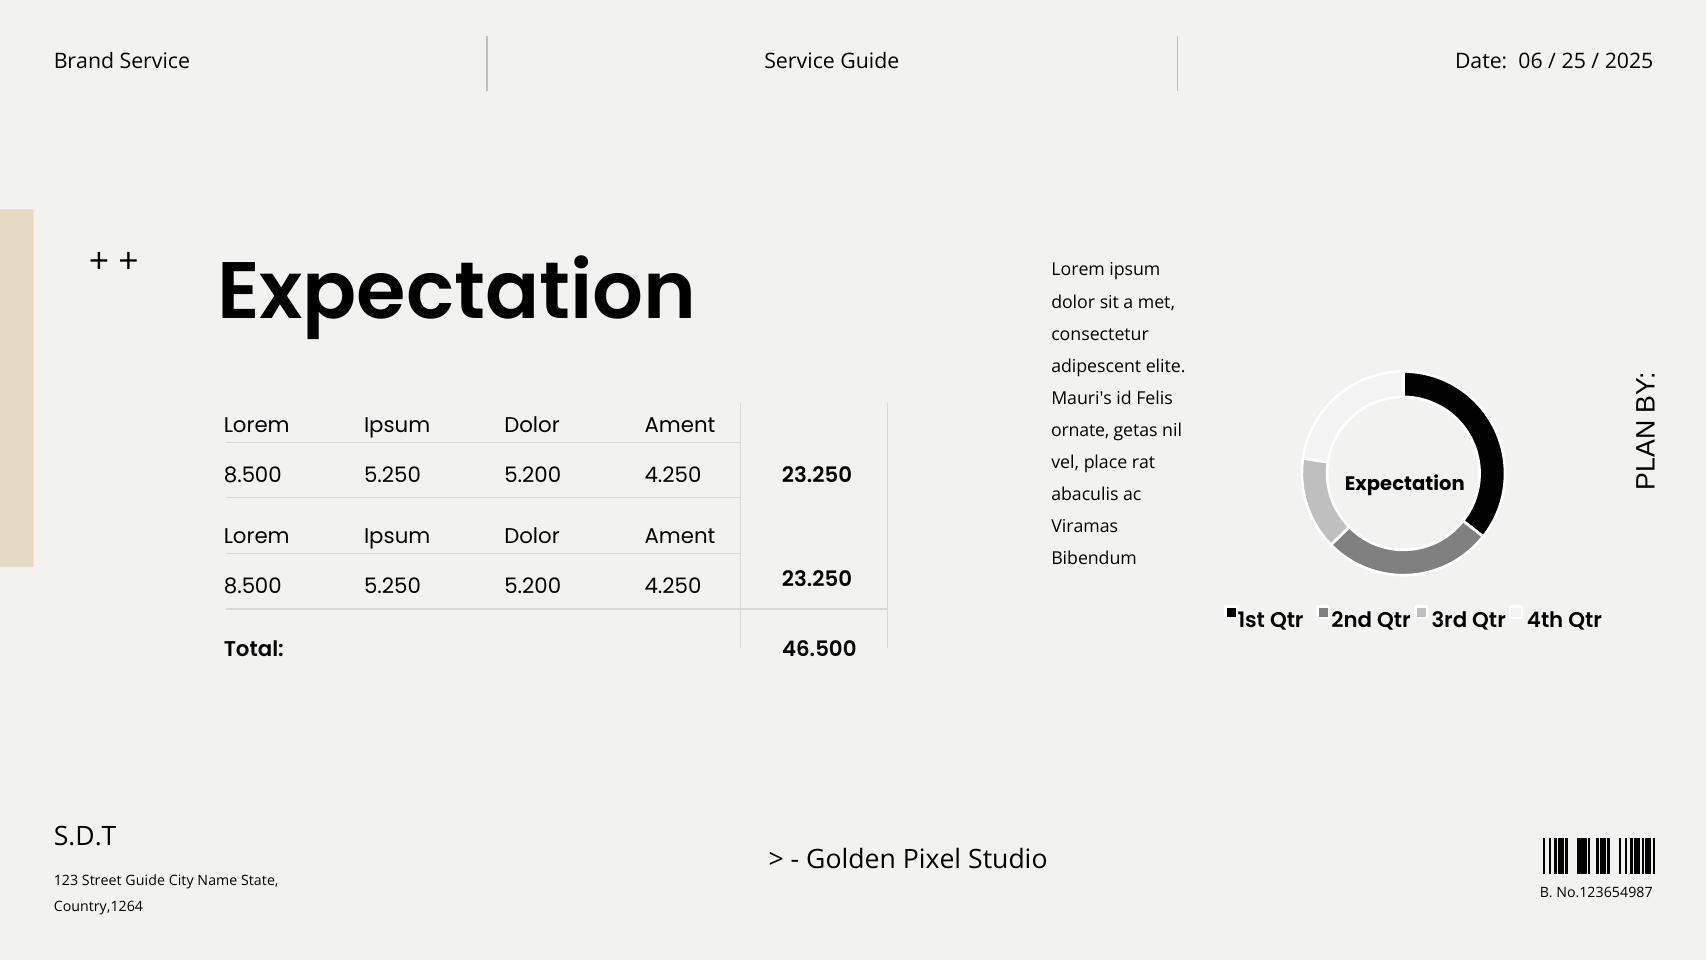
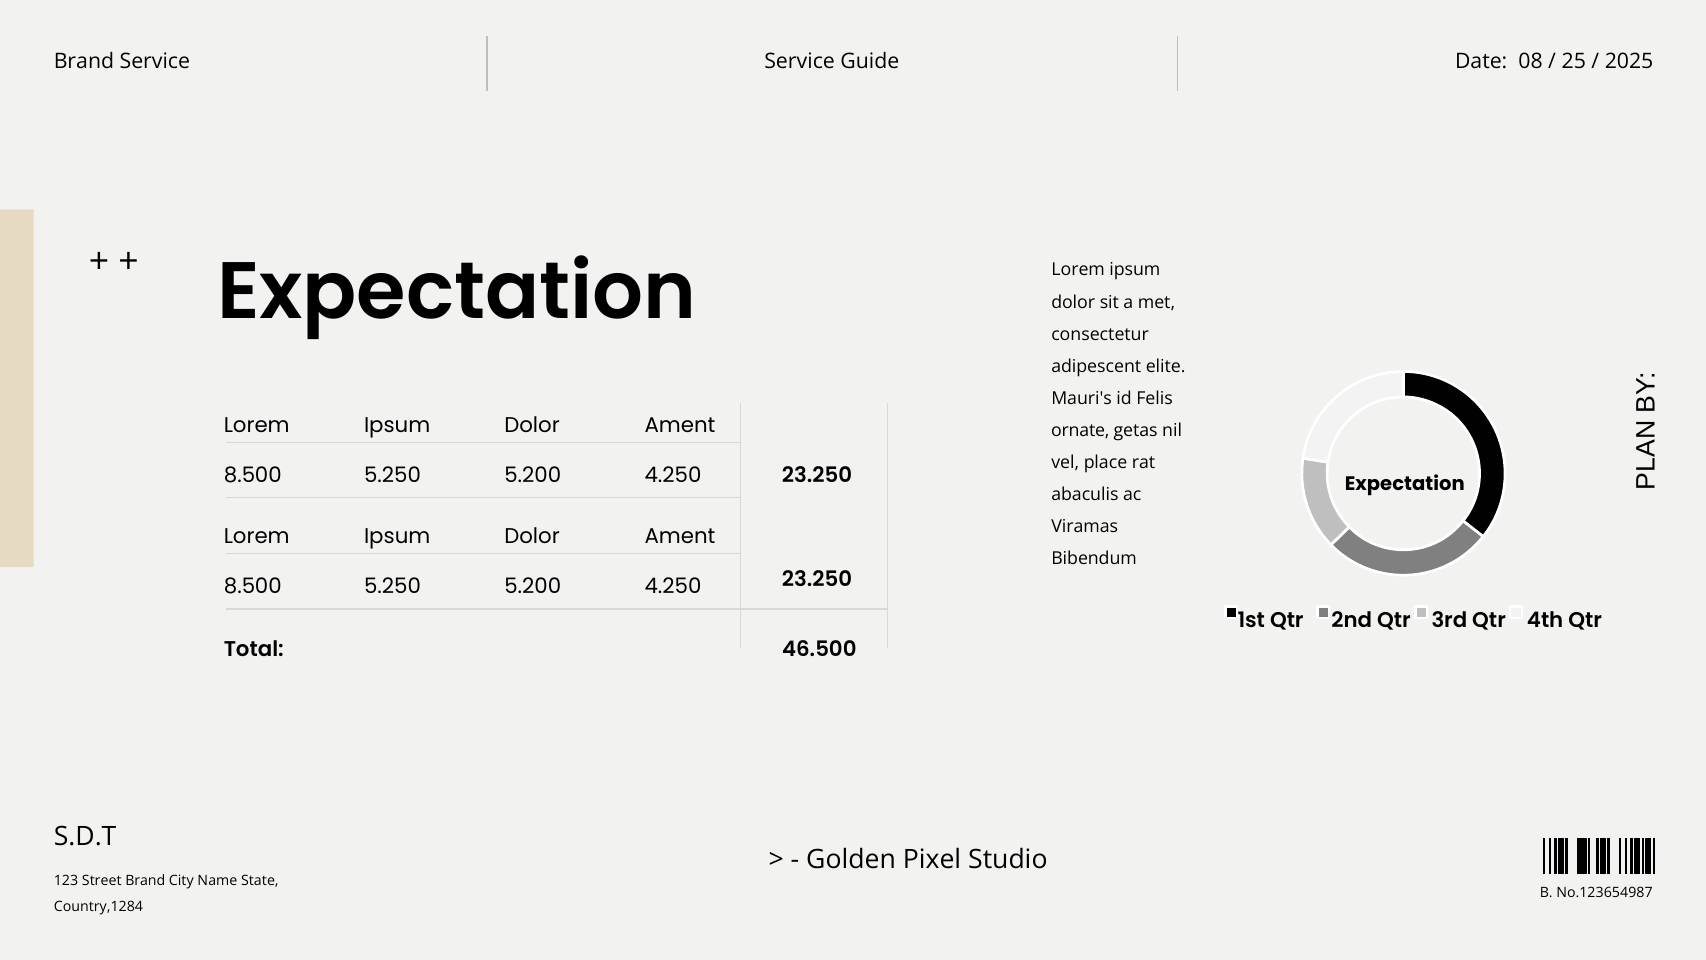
06: 06 -> 08
Street Guide: Guide -> Brand
Country,1264: Country,1264 -> Country,1284
